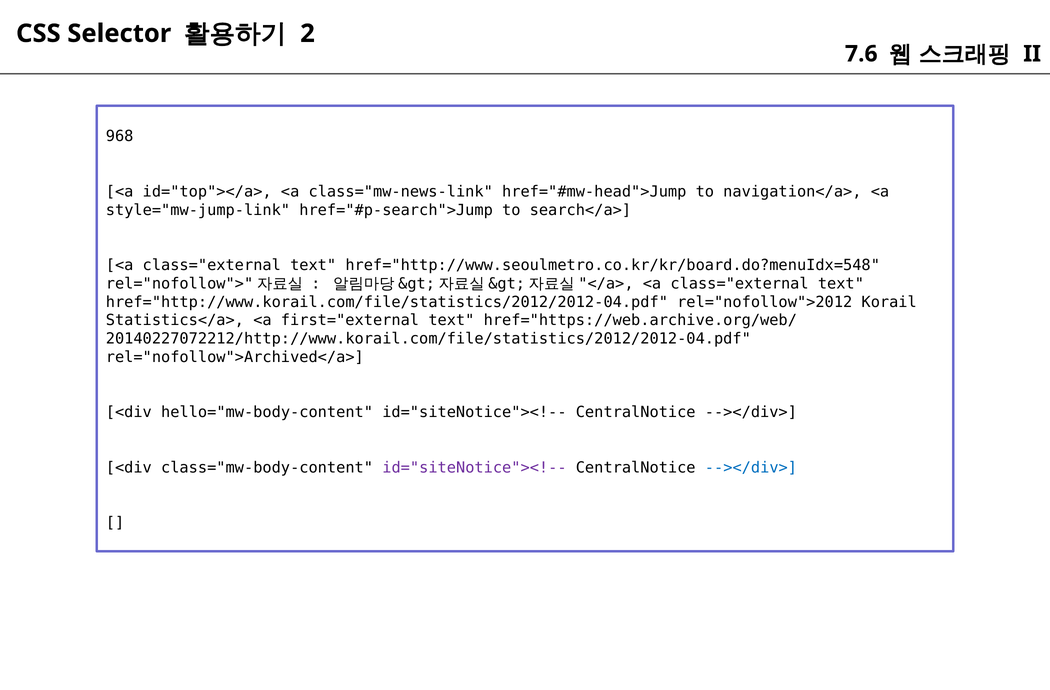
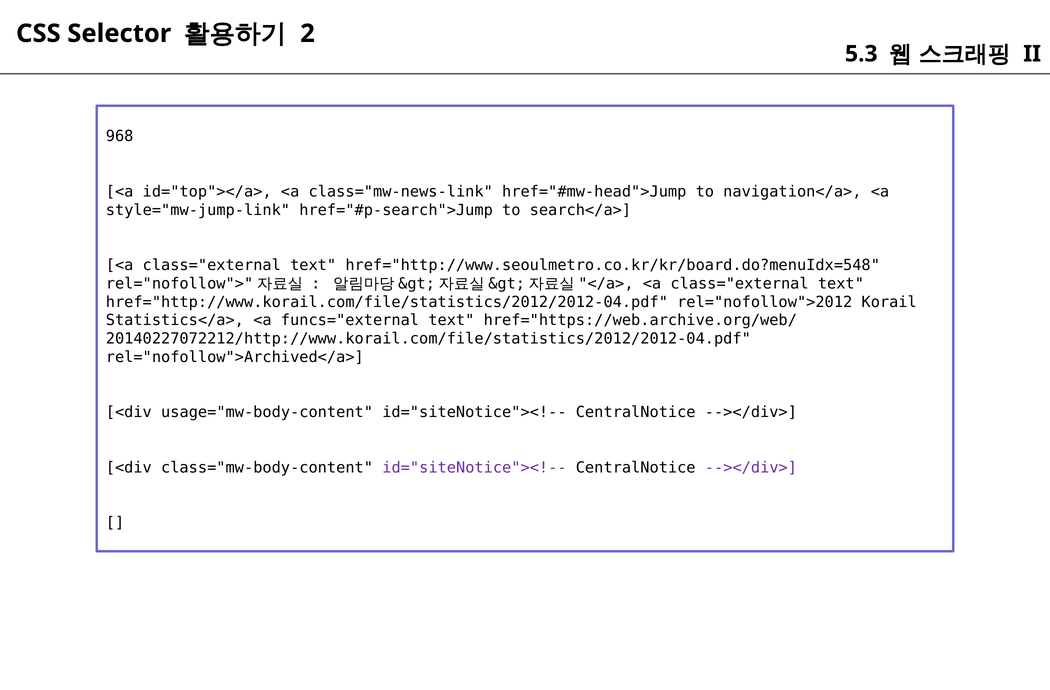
7.6: 7.6 -> 5.3
first="external: first="external -> funcs="external
hello="mw-body-content: hello="mw-body-content -> usage="mw-body-content
--></div> at (751, 467) colour: blue -> purple
